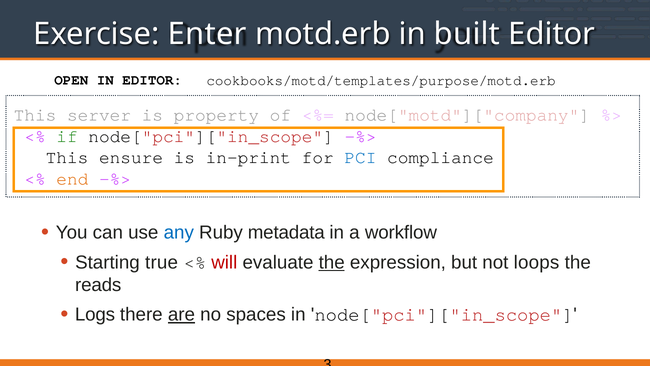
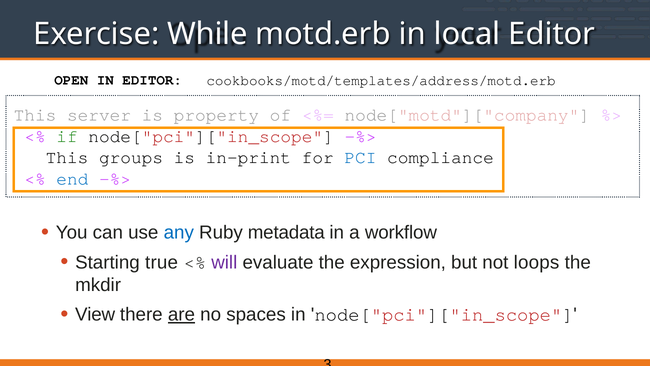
Enter: Enter -> While
built: built -> local
cookbooks/motd/templates/purpose/motd.erb: cookbooks/motd/templates/purpose/motd.erb -> cookbooks/motd/templates/address/motd.erb
ensure: ensure -> groups
end colour: orange -> blue
will colour: red -> purple
the at (332, 262) underline: present -> none
reads: reads -> mkdir
Logs: Logs -> View
